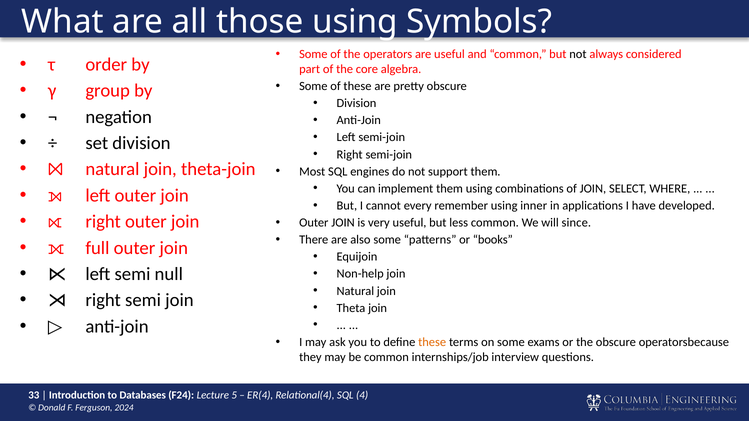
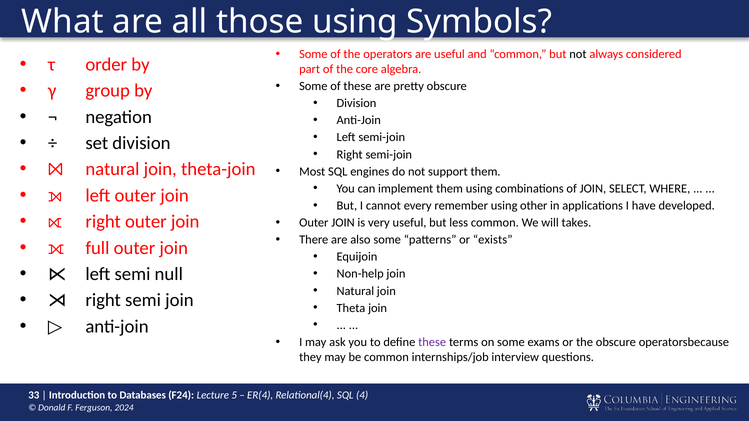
inner: inner -> other
since: since -> takes
books: books -> exists
these at (432, 342) colour: orange -> purple
